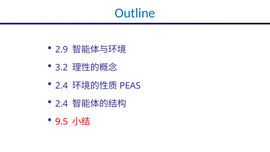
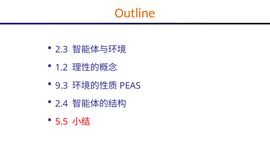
Outline colour: blue -> orange
2.9: 2.9 -> 2.3
3.2: 3.2 -> 1.2
2.4 at (62, 86): 2.4 -> 9.3
9.5: 9.5 -> 5.5
